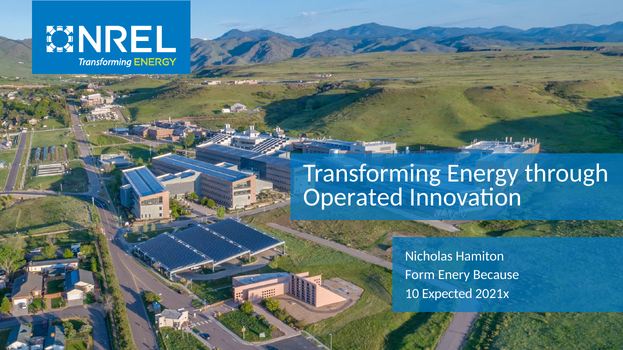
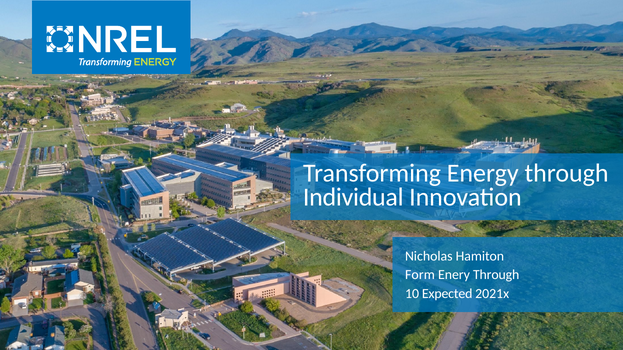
Operated: Operated -> Individual
Enery Because: Because -> Through
